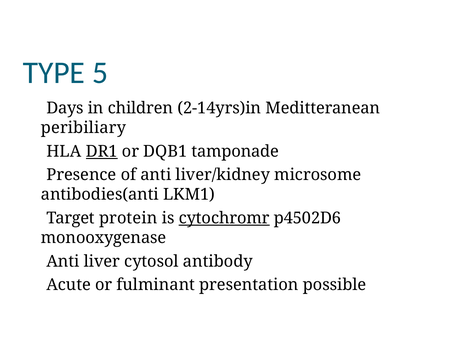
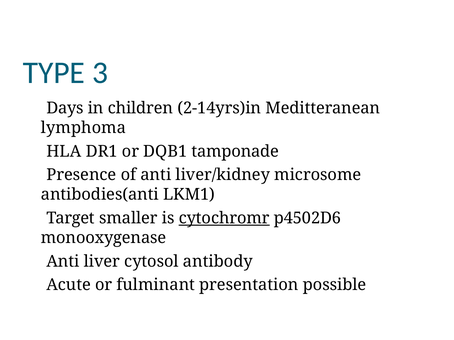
5: 5 -> 3
peribiliary: peribiliary -> lymphoma
DR1 underline: present -> none
protein: protein -> smaller
